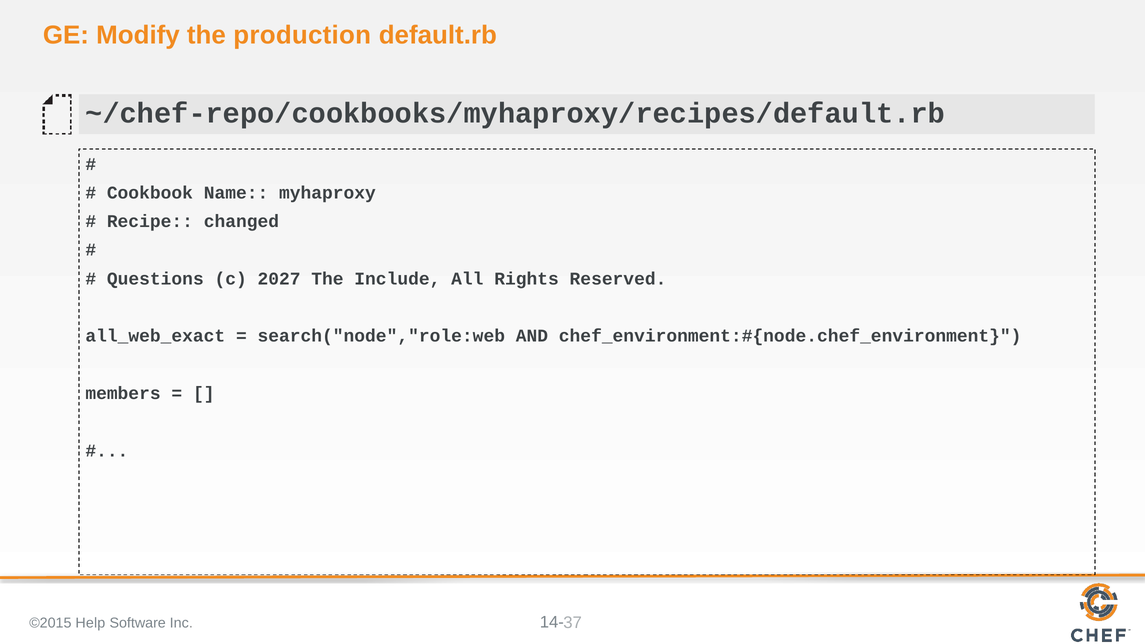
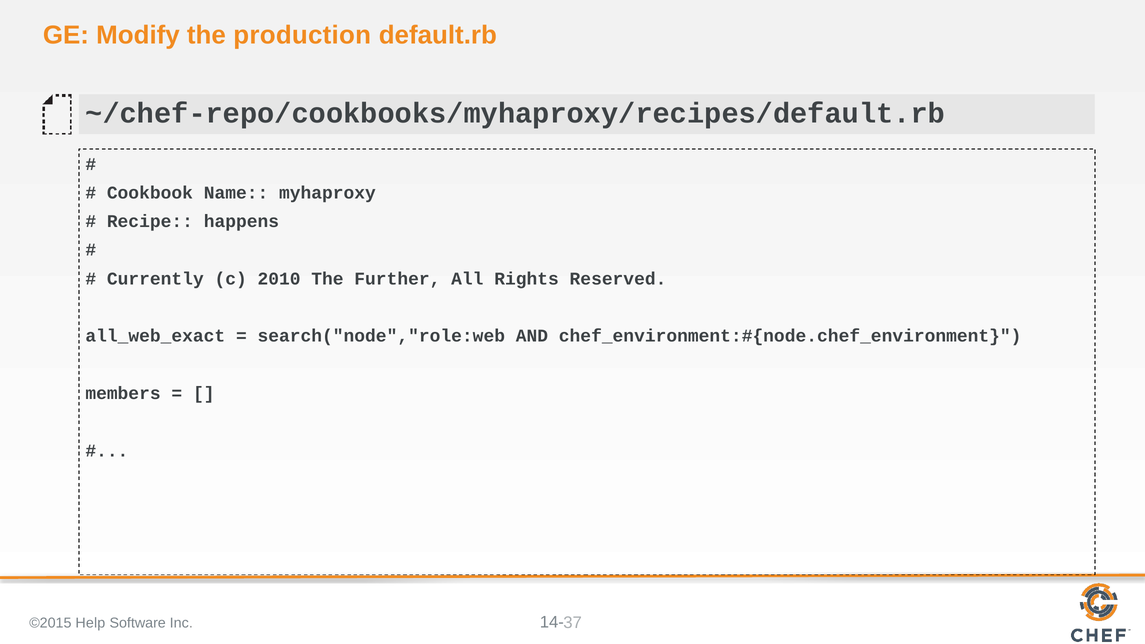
changed: changed -> happens
Questions: Questions -> Currently
2027: 2027 -> 2010
Include: Include -> Further
